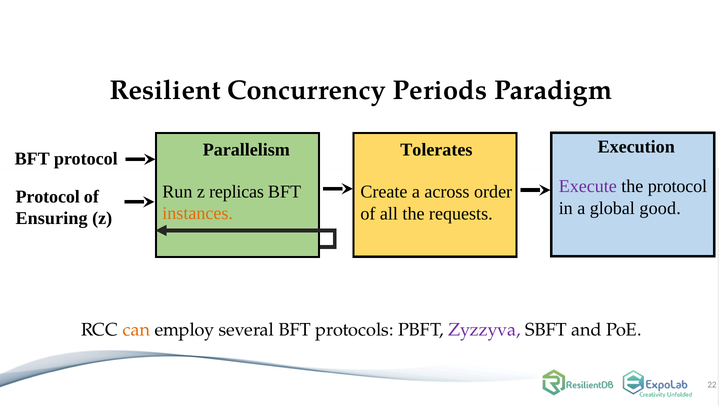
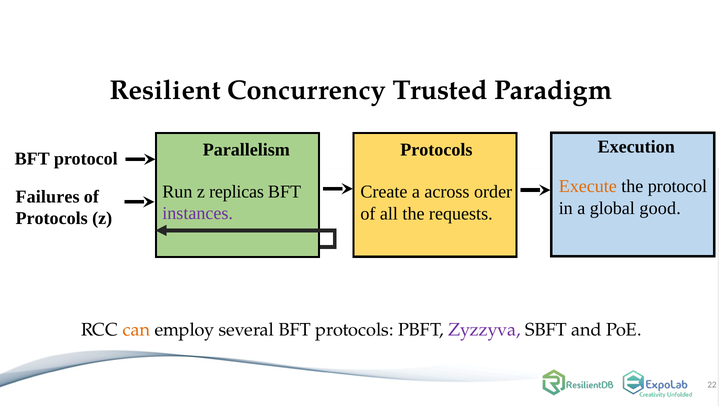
Periods: Periods -> Trusted
Parallelism Tolerates: Tolerates -> Protocols
Execute colour: purple -> orange
Protocol at (48, 197): Protocol -> Failures
instances colour: orange -> purple
Ensuring at (52, 218): Ensuring -> Protocols
